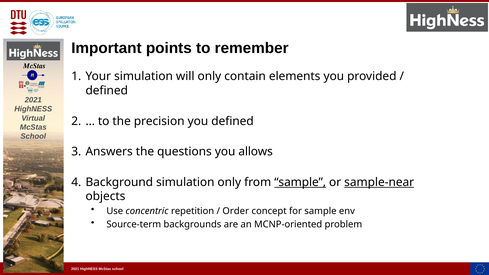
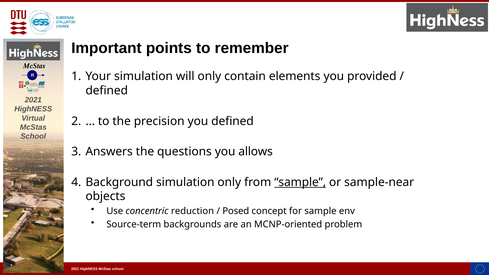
sample-near underline: present -> none
repetition: repetition -> reduction
Order: Order -> Posed
